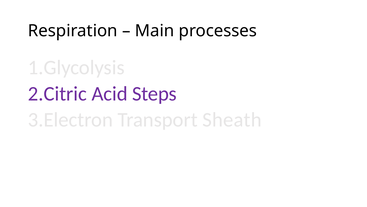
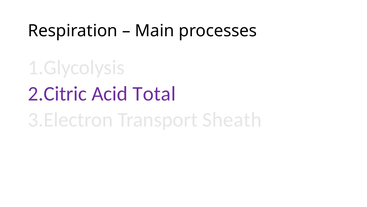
Steps: Steps -> Total
